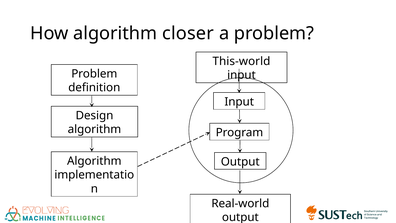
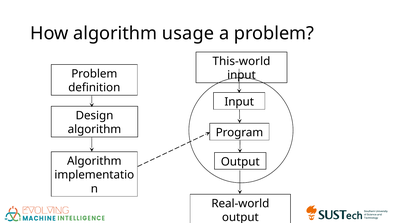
closer: closer -> usage
